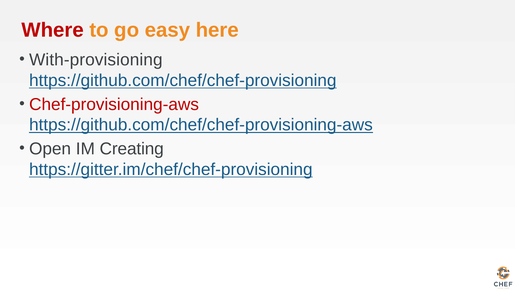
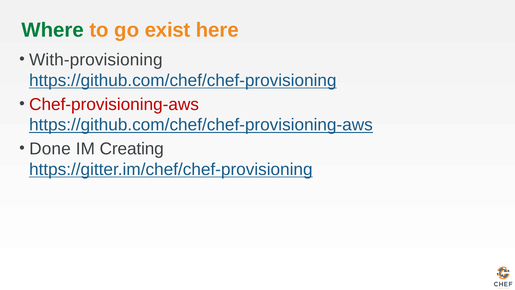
Where colour: red -> green
easy: easy -> exist
Open: Open -> Done
